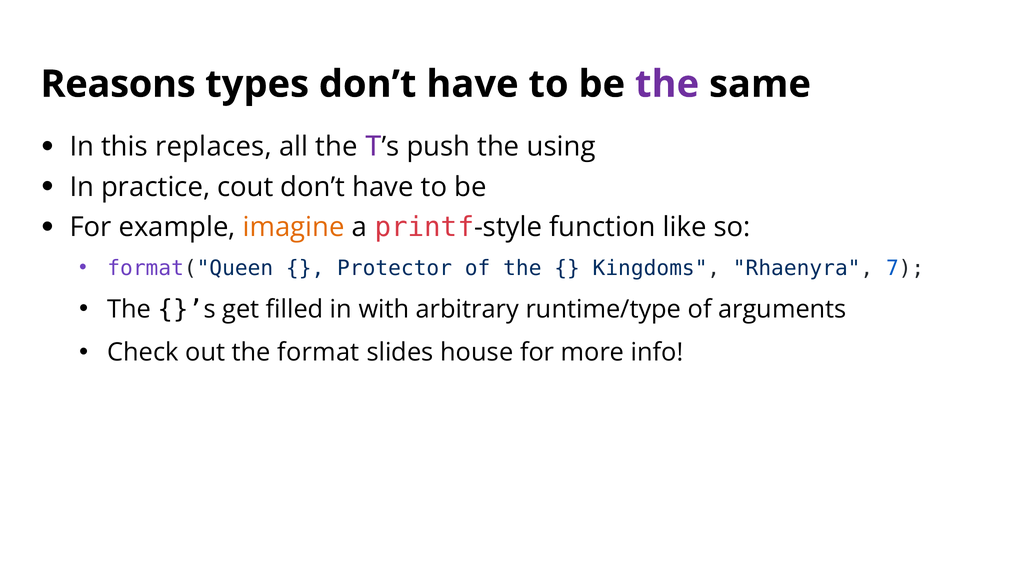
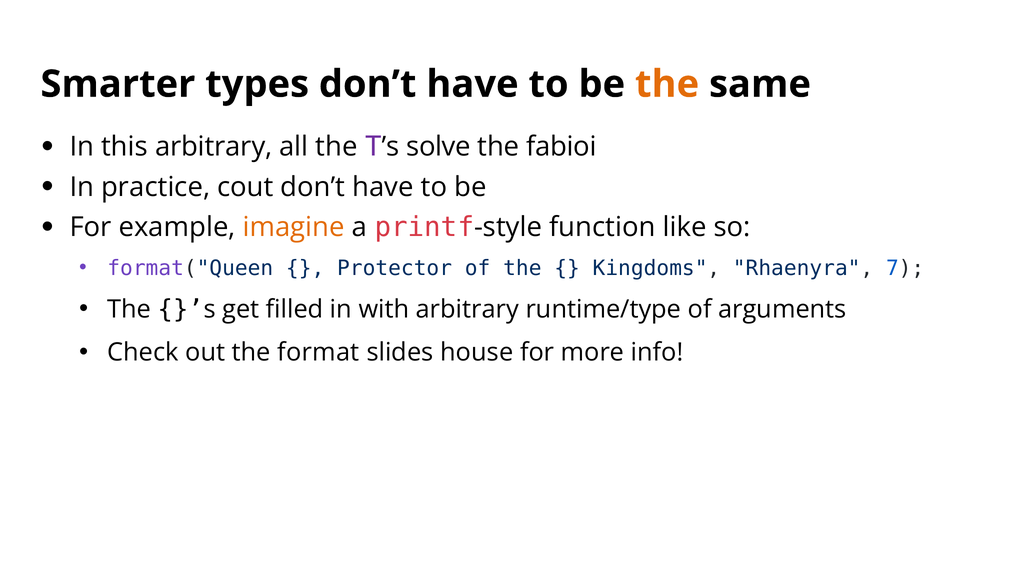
Reasons: Reasons -> Smarter
the at (667, 84) colour: purple -> orange
this replaces: replaces -> arbitrary
push: push -> solve
using: using -> fabioi
